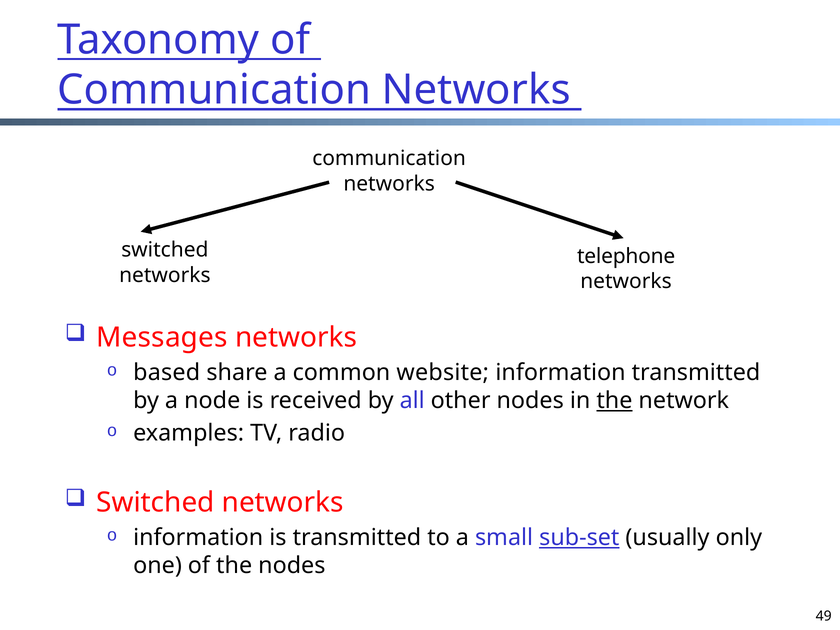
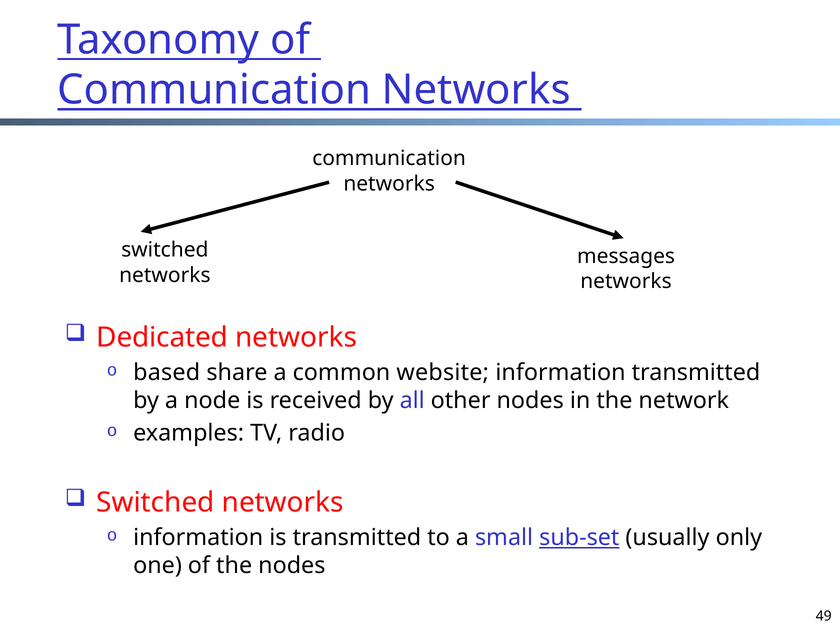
telephone: telephone -> messages
Messages: Messages -> Dedicated
the at (614, 401) underline: present -> none
